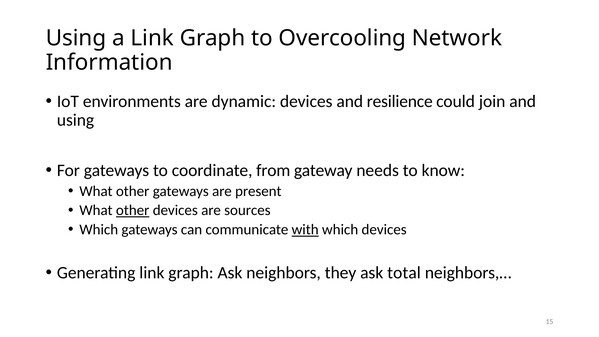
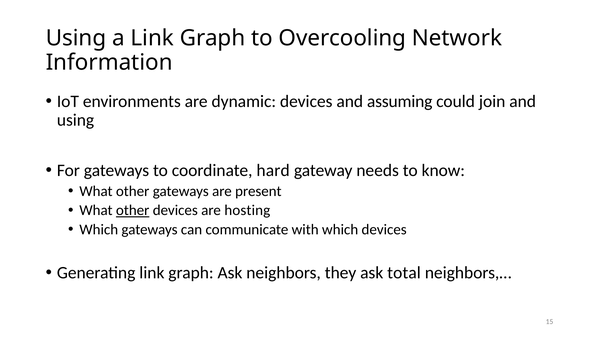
resilience: resilience -> assuming
from: from -> hard
sources: sources -> hosting
with underline: present -> none
